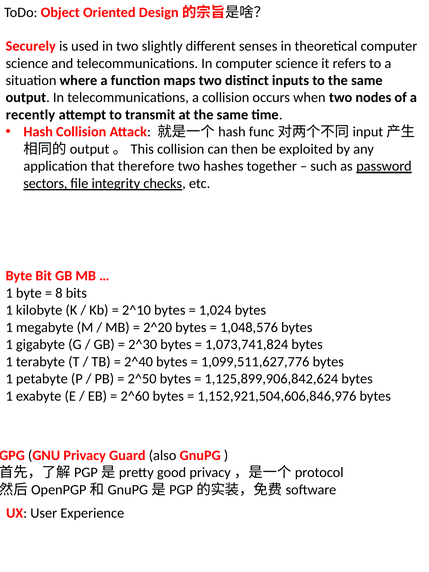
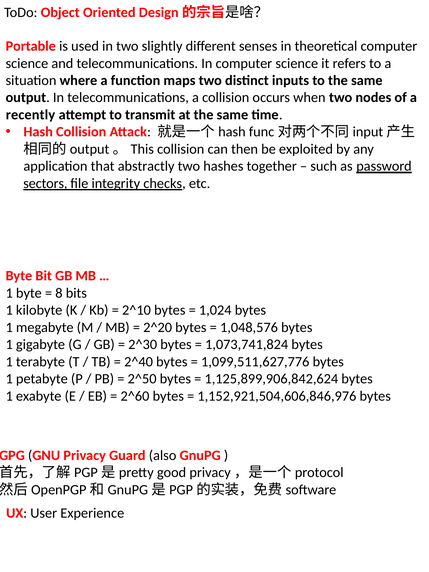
Securely: Securely -> Portable
therefore: therefore -> abstractly
